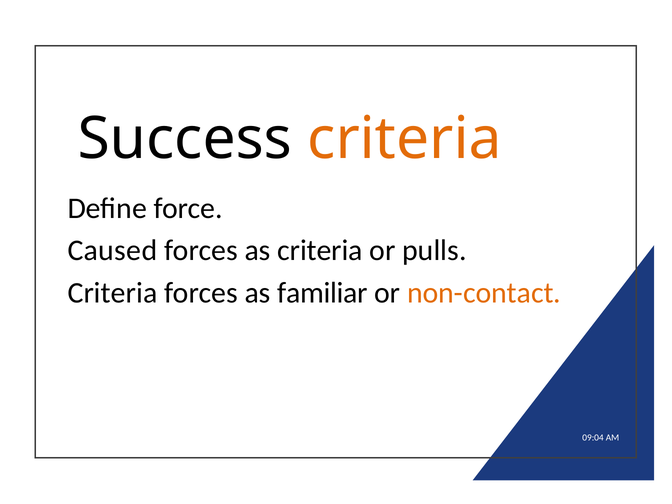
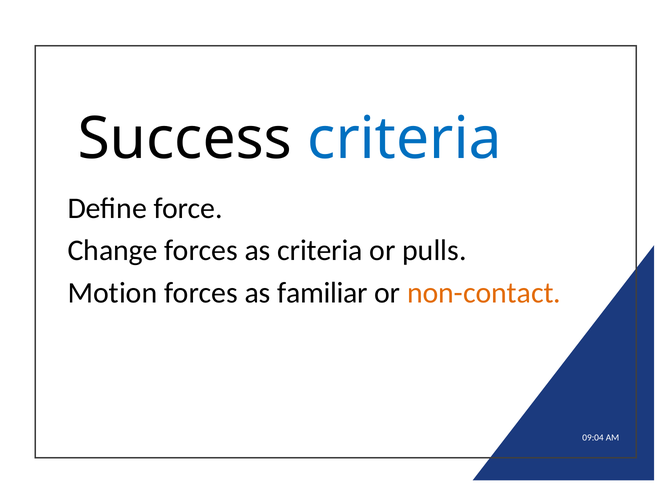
criteria at (405, 139) colour: orange -> blue
Caused: Caused -> Change
Criteria at (113, 293): Criteria -> Motion
